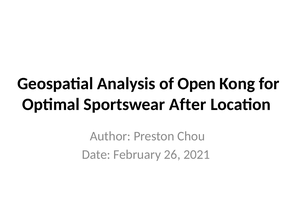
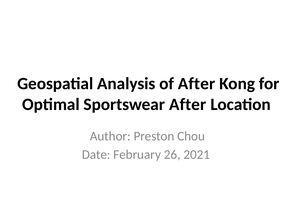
of Open: Open -> After
